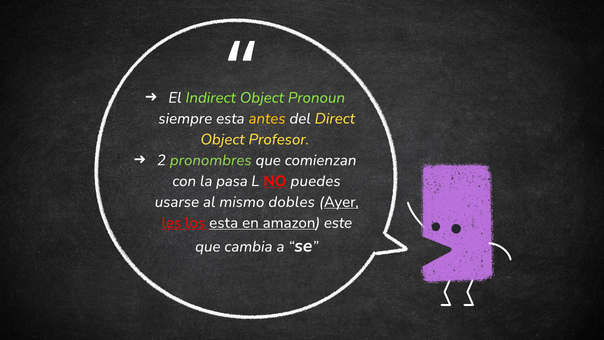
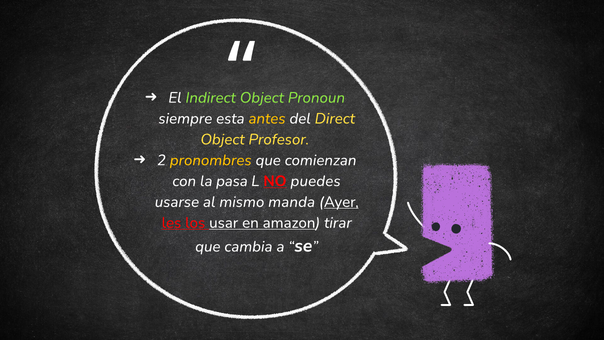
pronombres colour: light green -> yellow
dobles: dobles -> manda
los esta: esta -> usar
este: este -> tirar
